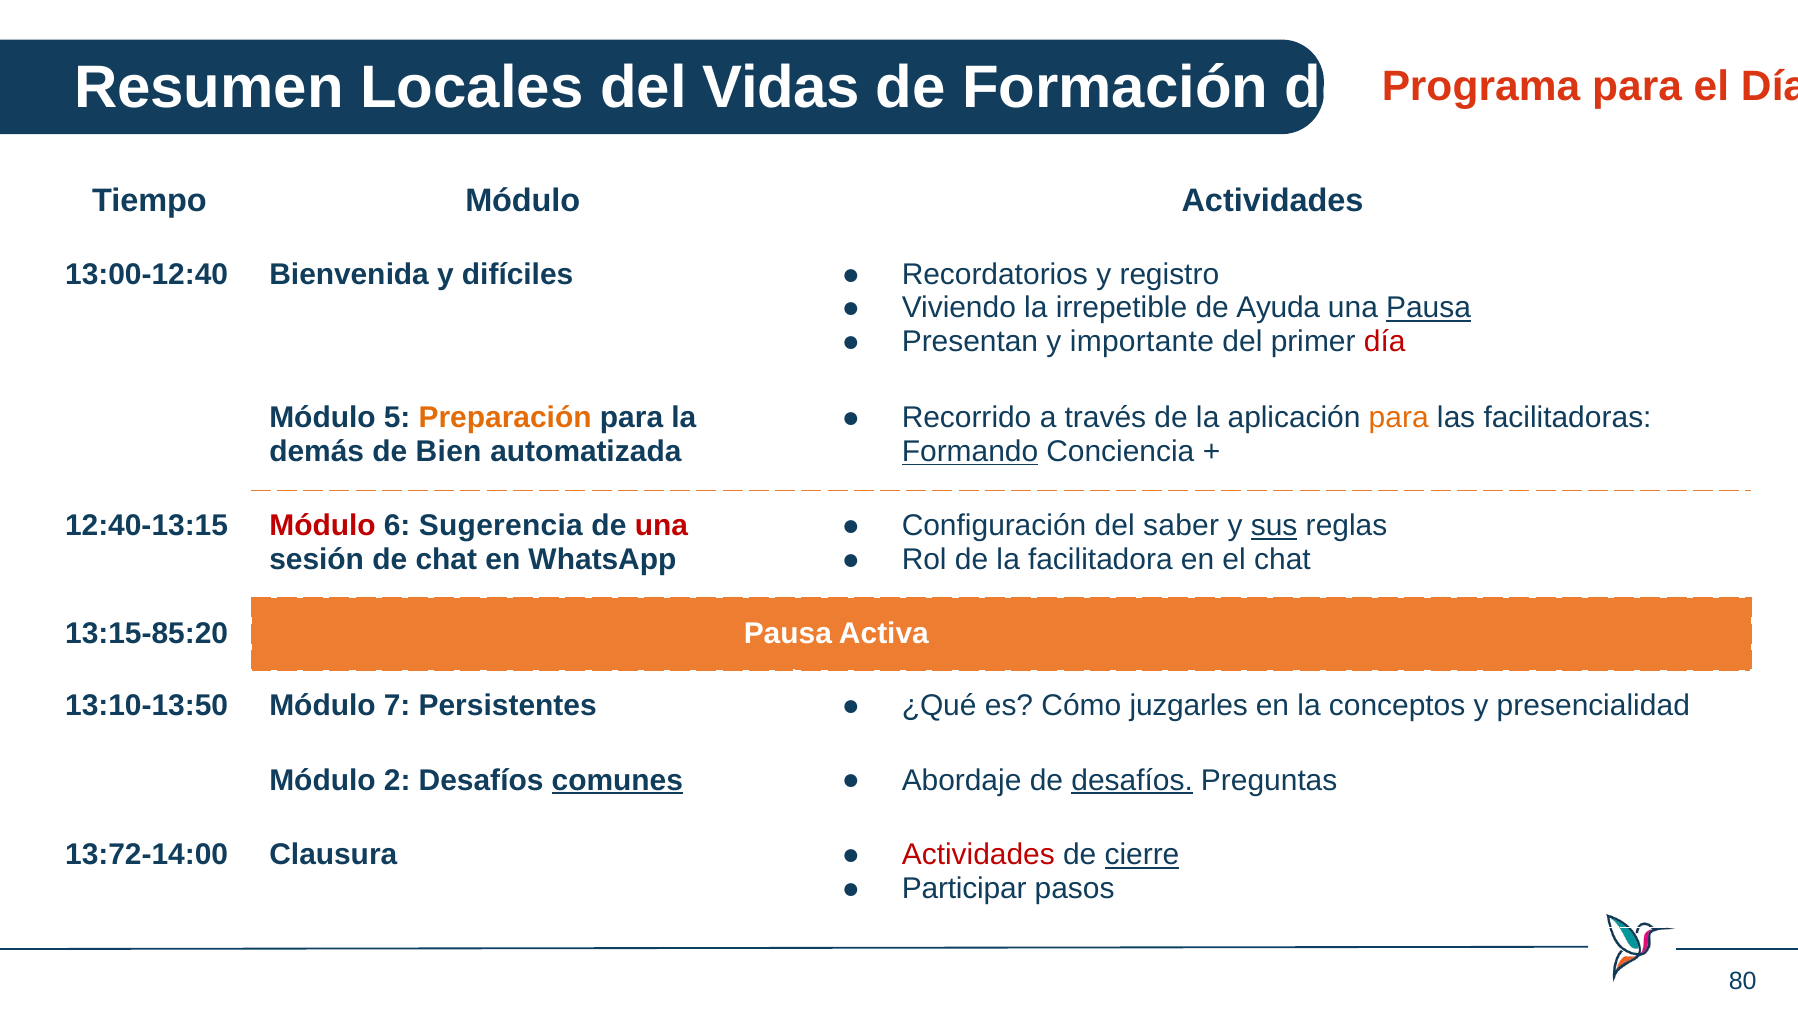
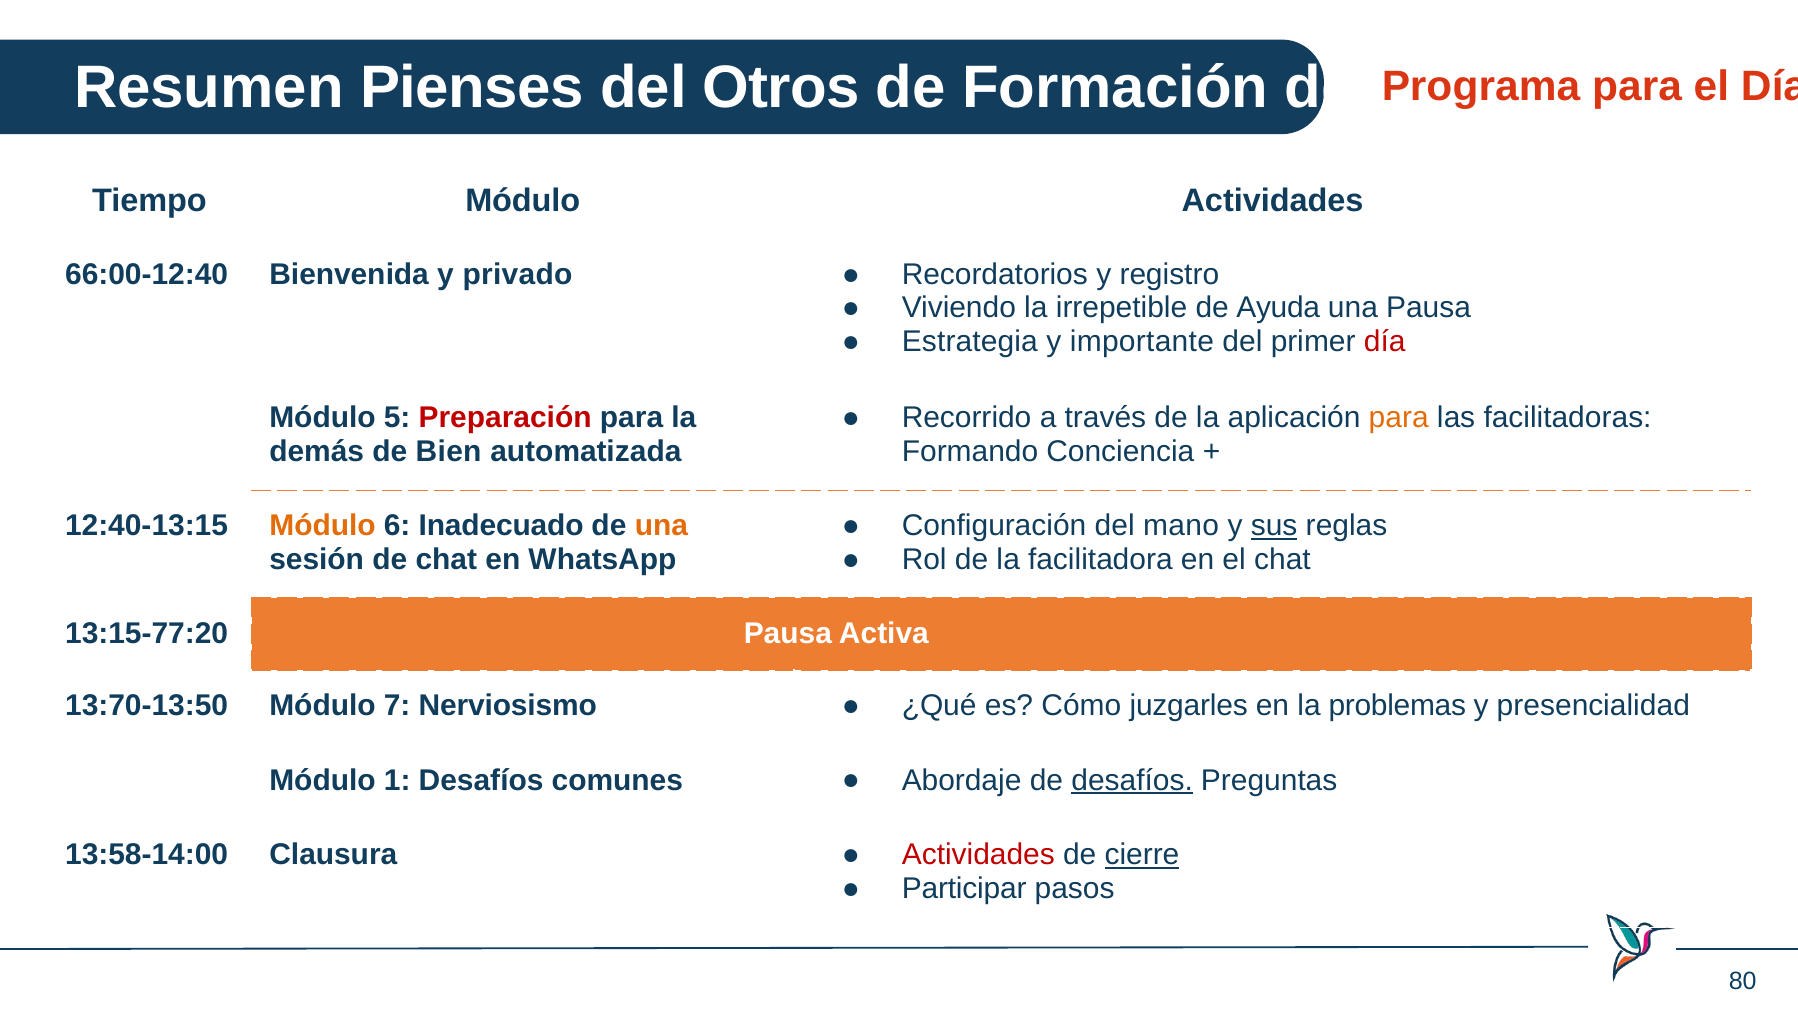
Locales: Locales -> Pienses
Vidas: Vidas -> Otros
13:00-12:40: 13:00-12:40 -> 66:00-12:40
difíciles: difíciles -> privado
Pausa at (1429, 308) underline: present -> none
Presentan: Presentan -> Estrategia
Preparación colour: orange -> red
Formando underline: present -> none
Módulo at (323, 526) colour: red -> orange
Sugerencia: Sugerencia -> Inadecuado
una at (661, 526) colour: red -> orange
saber: saber -> mano
13:15-85:20: 13:15-85:20 -> 13:15-77:20
13:10-13:50: 13:10-13:50 -> 13:70-13:50
Persistentes: Persistentes -> Nerviosismo
conceptos: conceptos -> problemas
Módulo 2: 2 -> 1
comunes underline: present -> none
13:72-14:00: 13:72-14:00 -> 13:58-14:00
